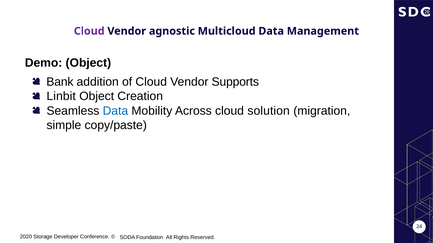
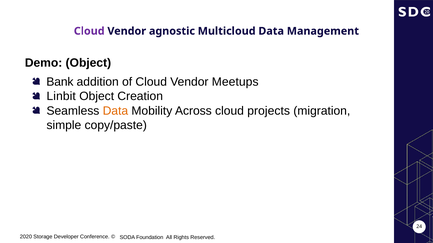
Supports: Supports -> Meetups
Data at (115, 111) colour: blue -> orange
solution: solution -> projects
